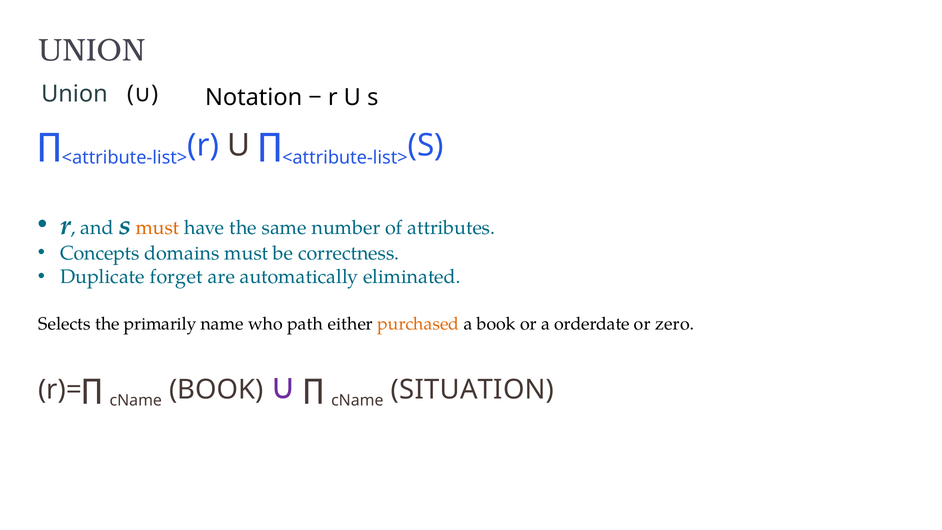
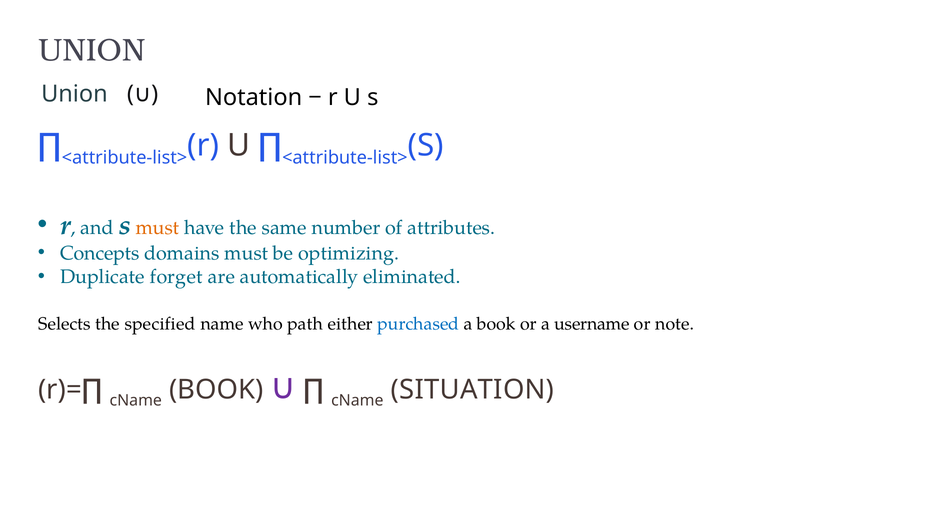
correctness: correctness -> optimizing
primarily: primarily -> specified
purchased colour: orange -> blue
orderdate: orderdate -> username
zero: zero -> note
